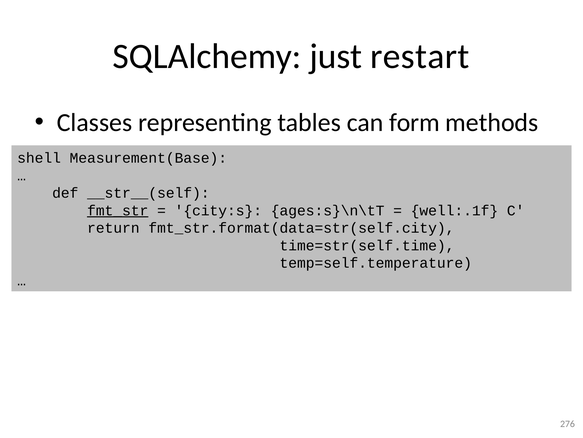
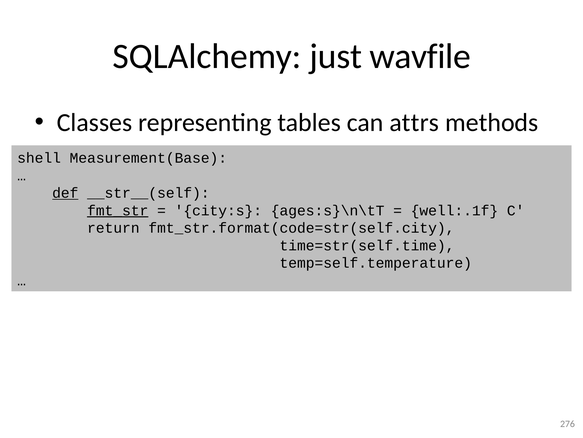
restart: restart -> wavfile
form: form -> attrs
def underline: none -> present
fmt_str.format(data=str(self.city: fmt_str.format(data=str(self.city -> fmt_str.format(code=str(self.city
